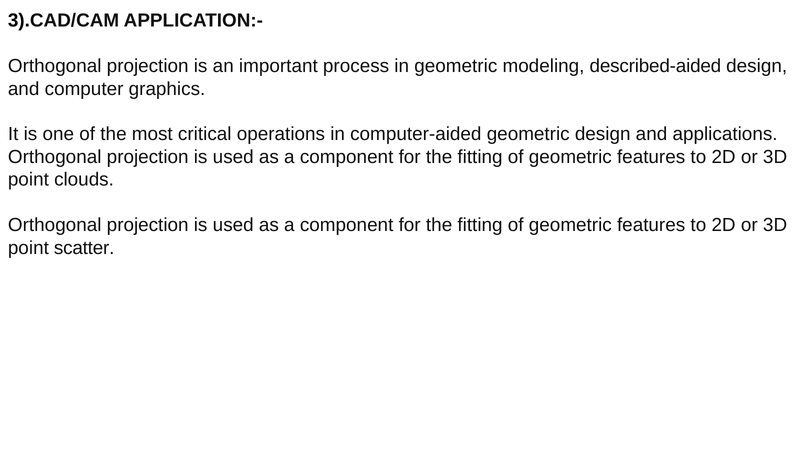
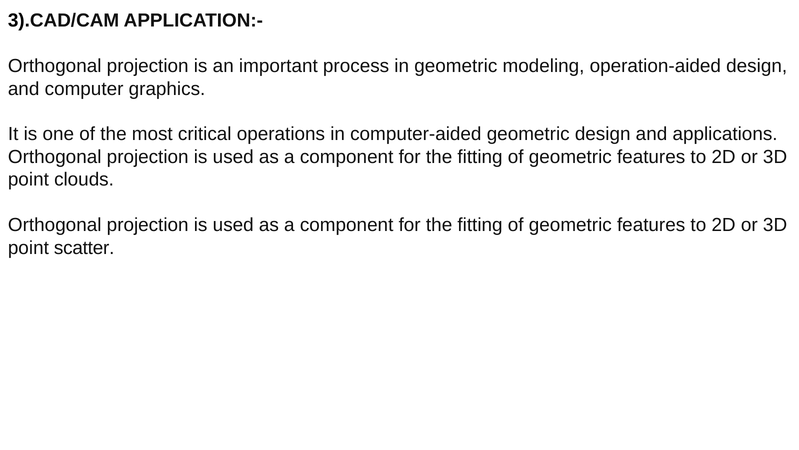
described-aided: described-aided -> operation-aided
